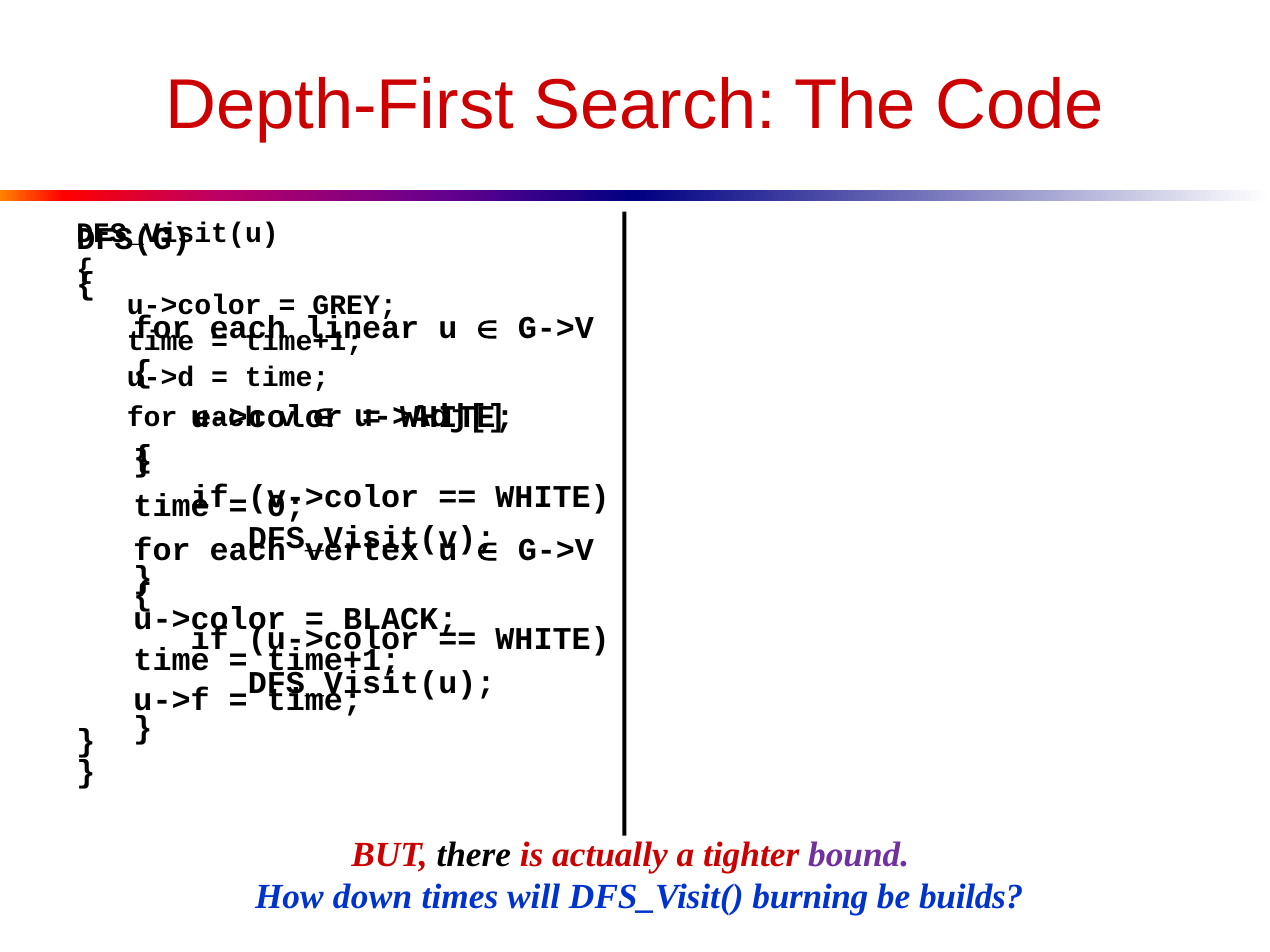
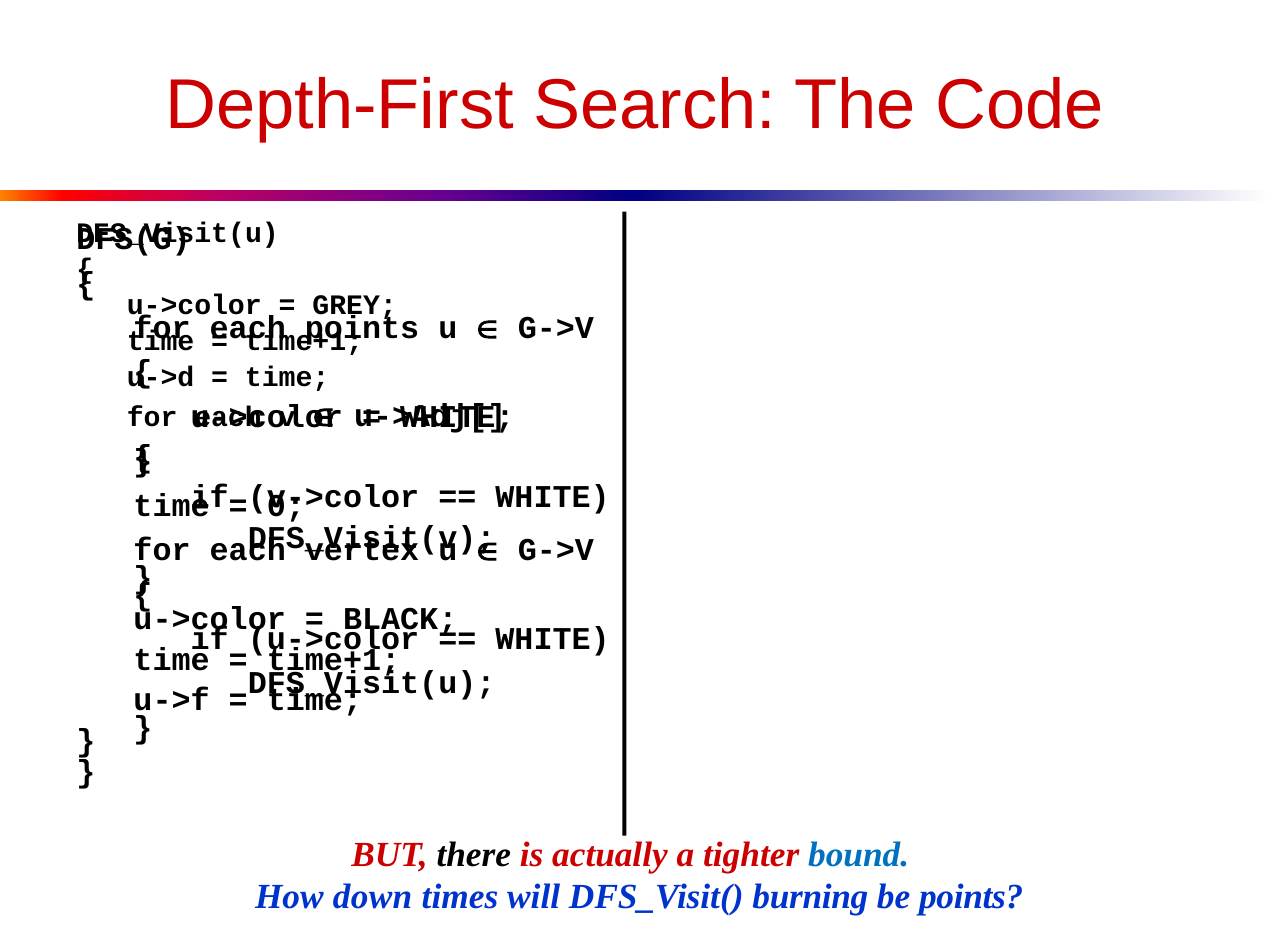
linear at (362, 328): linear -> points
bound colour: purple -> blue
be builds: builds -> points
